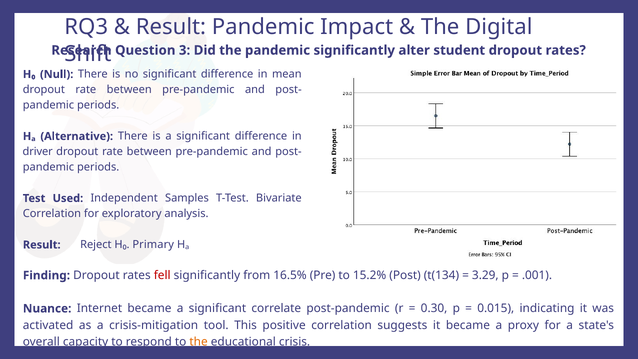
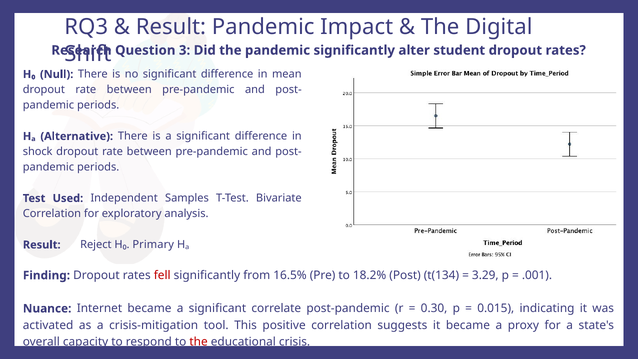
driver: driver -> shock
15.2%: 15.2% -> 18.2%
the at (199, 342) colour: orange -> red
